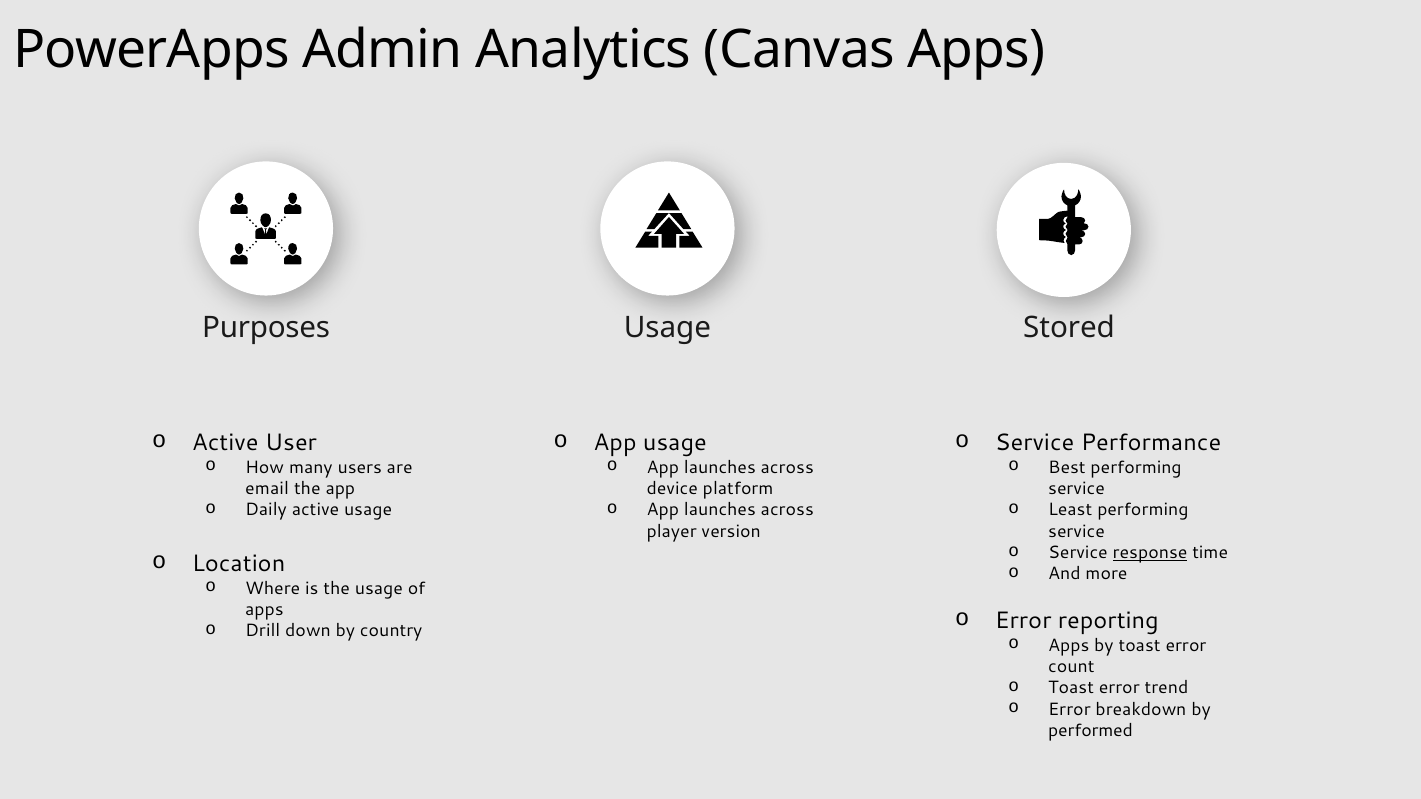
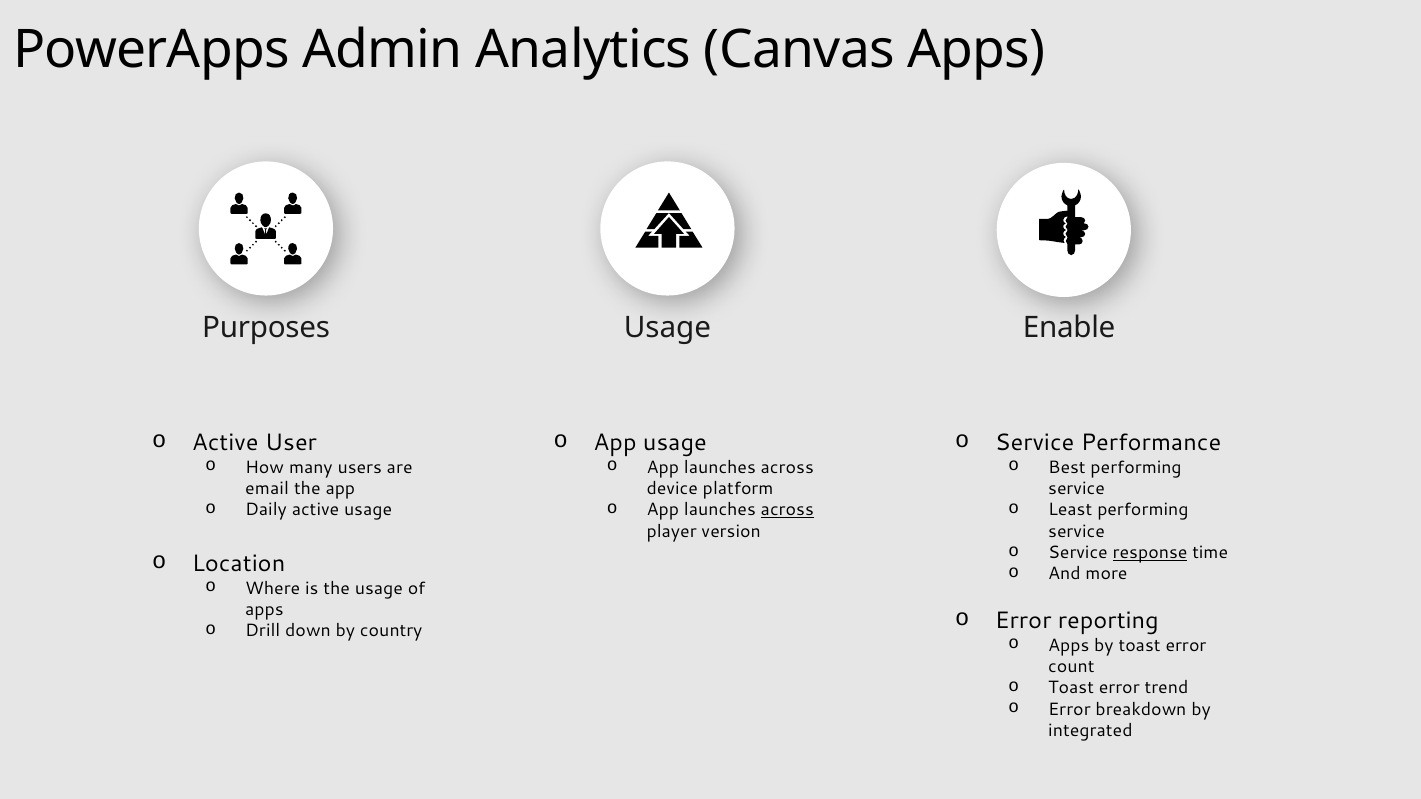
Stored: Stored -> Enable
across at (787, 510) underline: none -> present
performed: performed -> integrated
